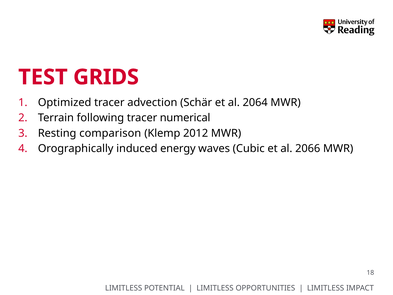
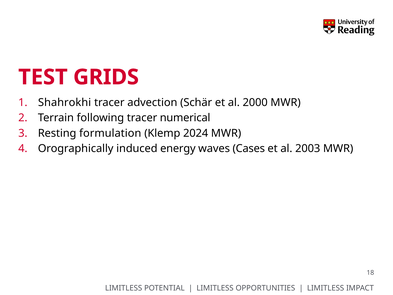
Optimized: Optimized -> Shahrokhi
2064: 2064 -> 2000
comparison: comparison -> formulation
2012: 2012 -> 2024
Cubic: Cubic -> Cases
2066: 2066 -> 2003
